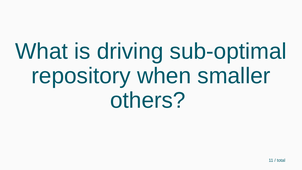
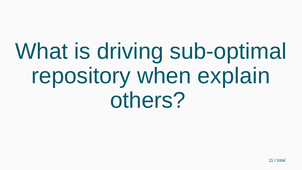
smaller: smaller -> explain
